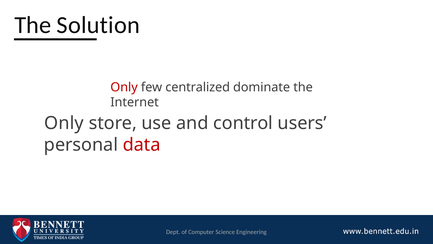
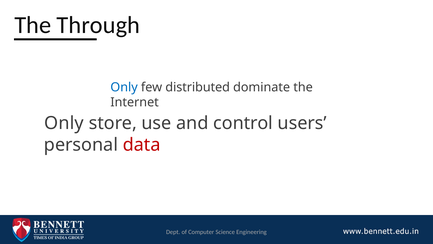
Solution: Solution -> Through
Only at (124, 87) colour: red -> blue
centralized: centralized -> distributed
